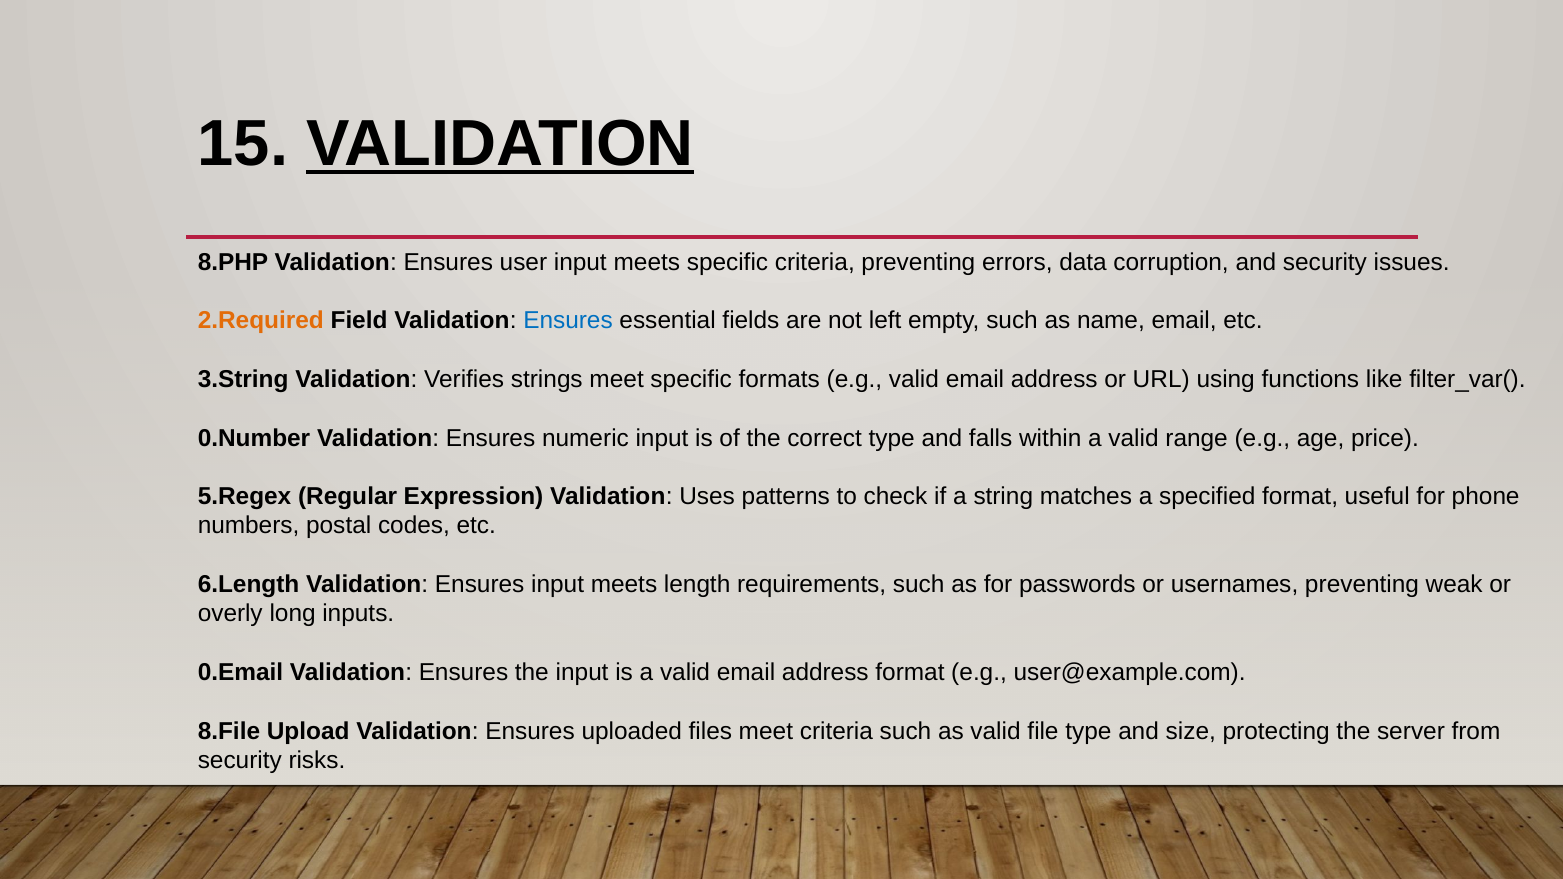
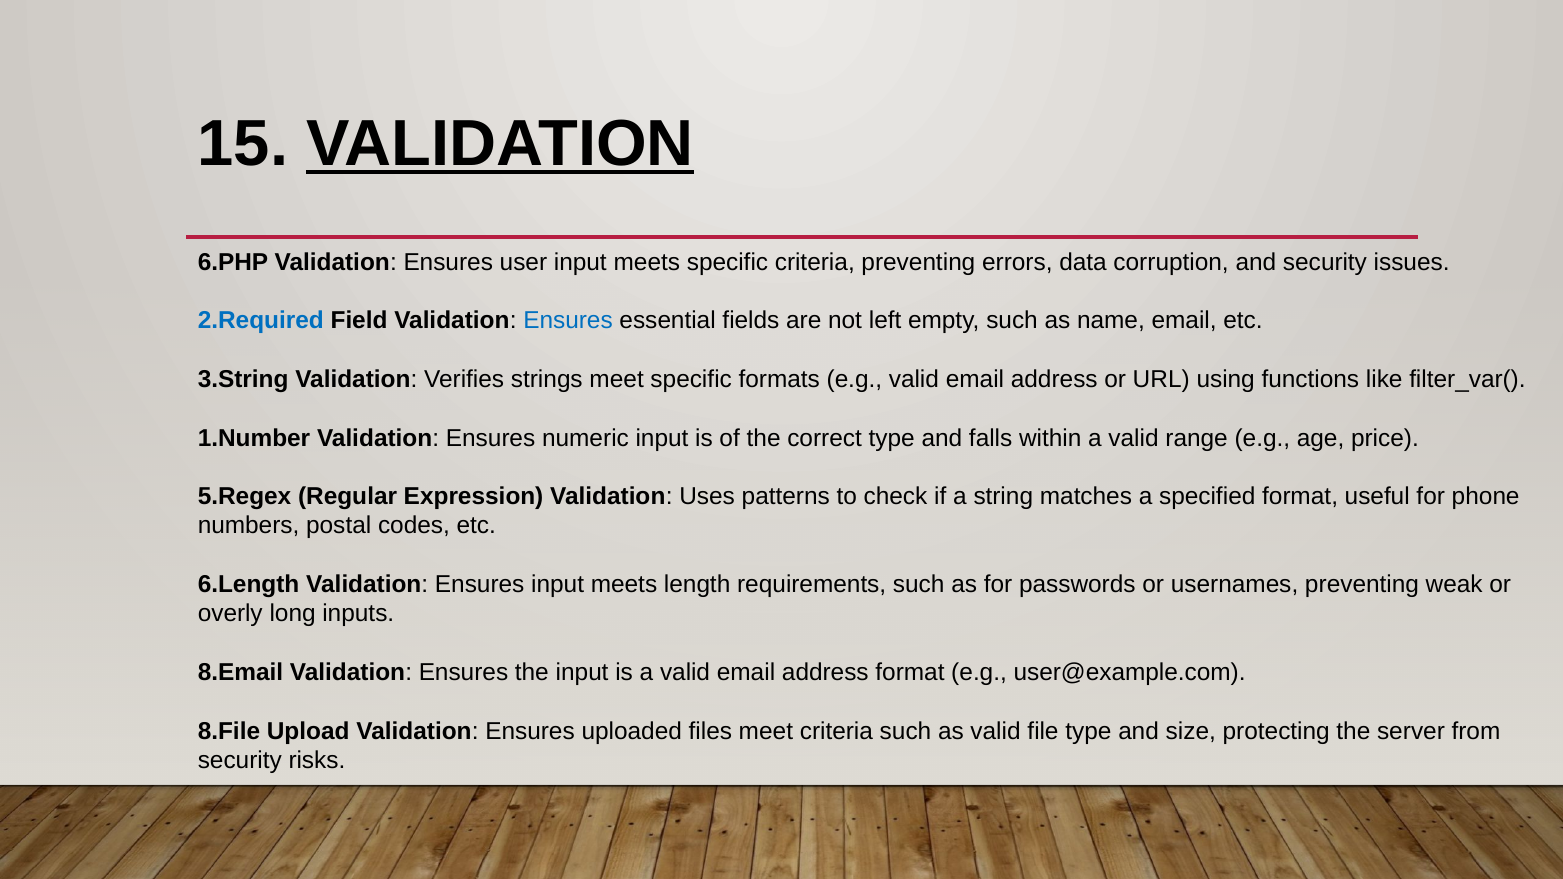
8.PHP: 8.PHP -> 6.PHP
2.Required colour: orange -> blue
0.Number: 0.Number -> 1.Number
0.Email: 0.Email -> 8.Email
